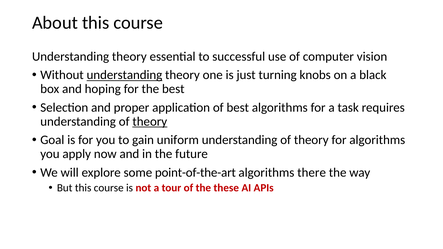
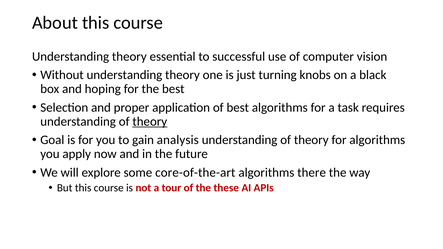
understanding at (124, 75) underline: present -> none
uniform: uniform -> analysis
point-of-the-art: point-of-the-art -> core-of-the-art
